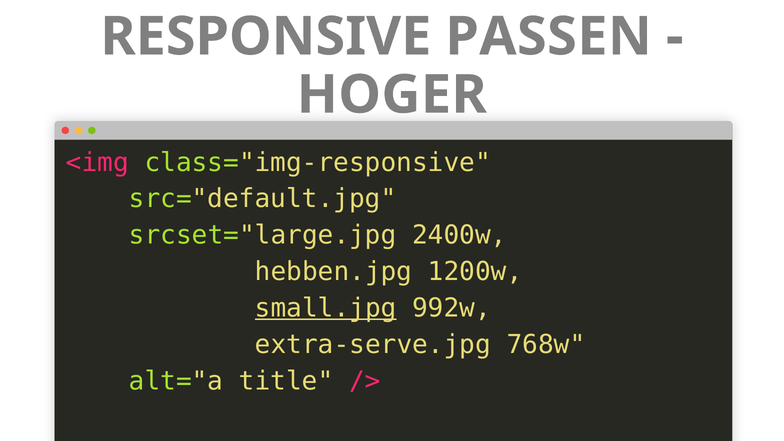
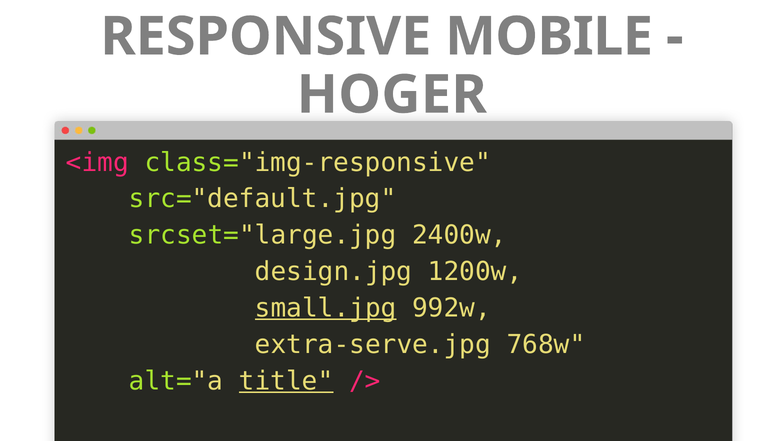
PASSEN: PASSEN -> MOBILE
hebben.jpg: hebben.jpg -> design.jpg
title underline: none -> present
